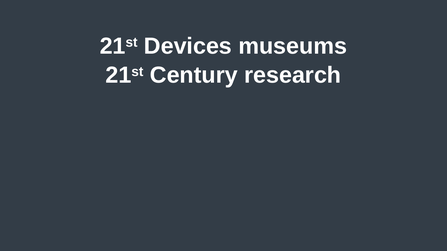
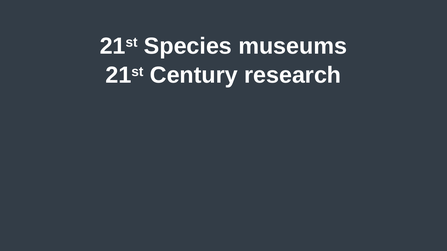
Devices: Devices -> Species
